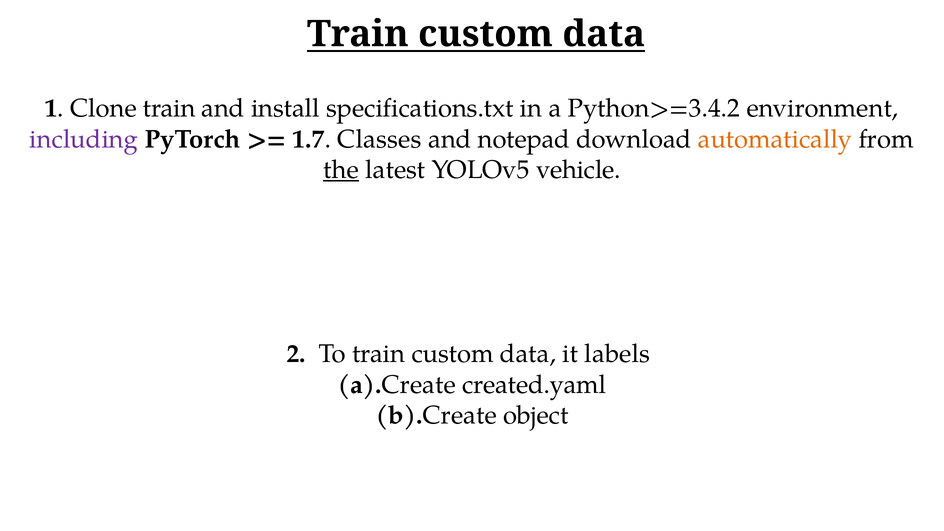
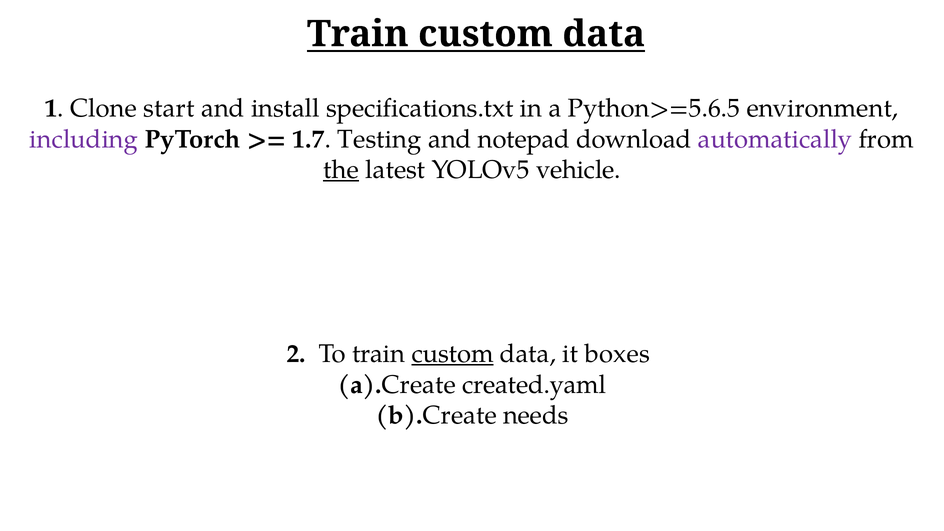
Clone train: train -> start
Python>=3.4.2: Python>=3.4.2 -> Python>=5.6.5
Classes: Classes -> Testing
automatically colour: orange -> purple
custom at (453, 354) underline: none -> present
labels: labels -> boxes
object: object -> needs
